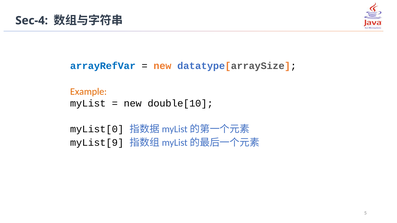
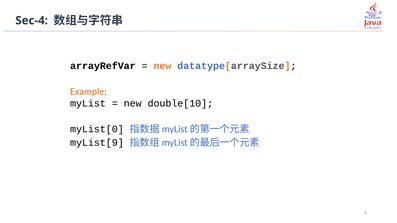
arrayRefVar colour: blue -> black
